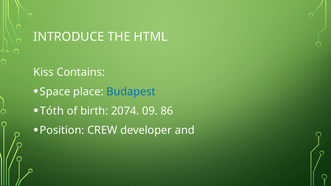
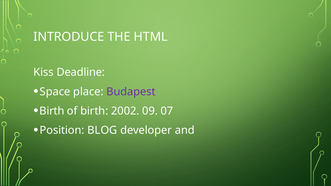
Contains: Contains -> Deadline
Budapest colour: blue -> purple
Tóth at (52, 111): Tóth -> Birth
2074: 2074 -> 2002
86: 86 -> 07
CREW: CREW -> BLOG
